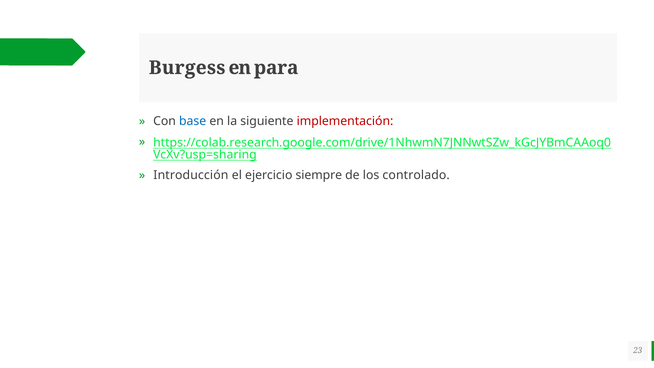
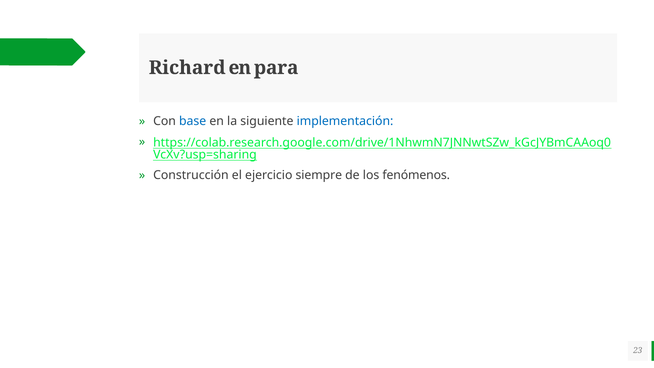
Burgess: Burgess -> Richard
implementación colour: red -> blue
Introducción: Introducción -> Construcción
controlado: controlado -> fenómenos
